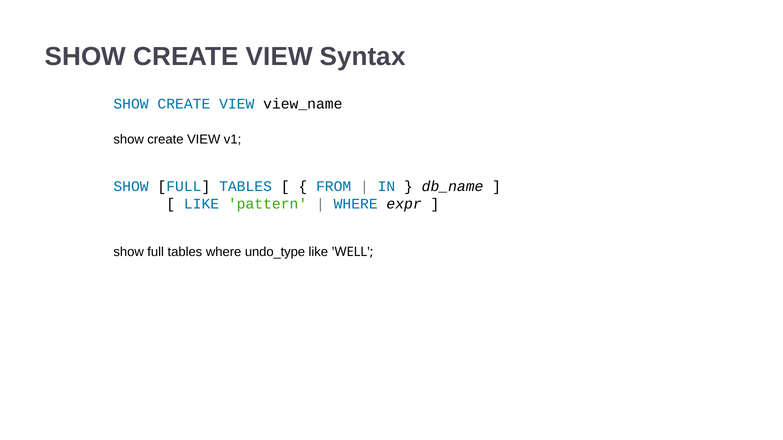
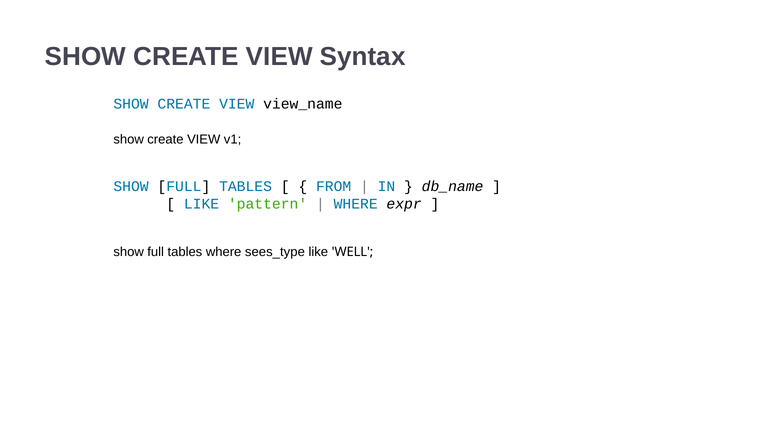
undo_type: undo_type -> sees_type
